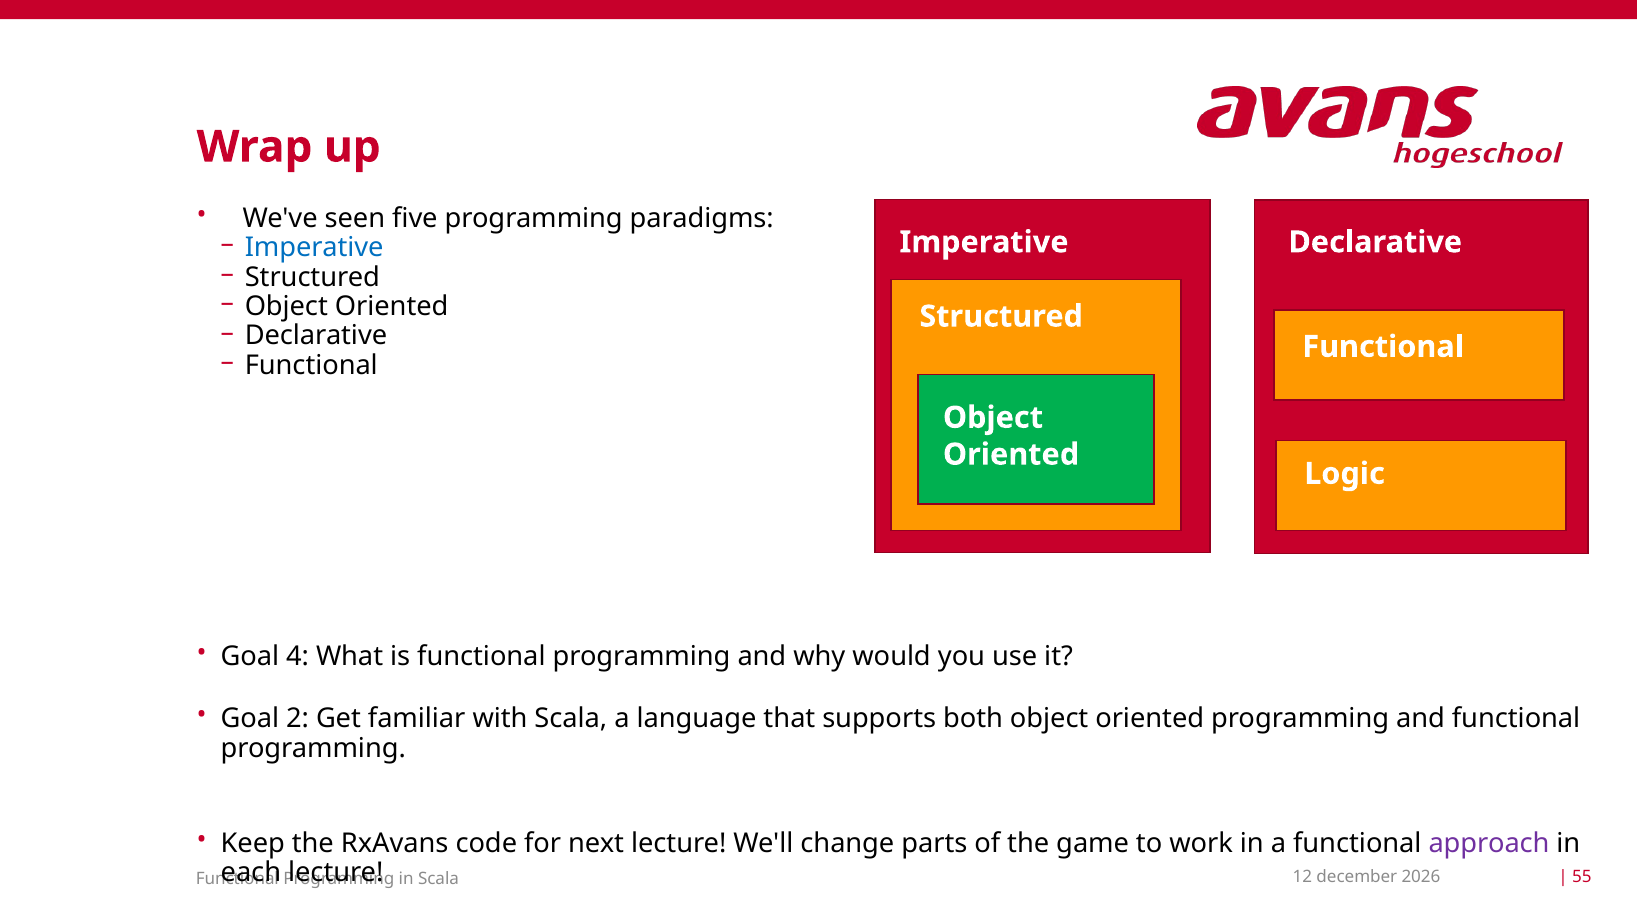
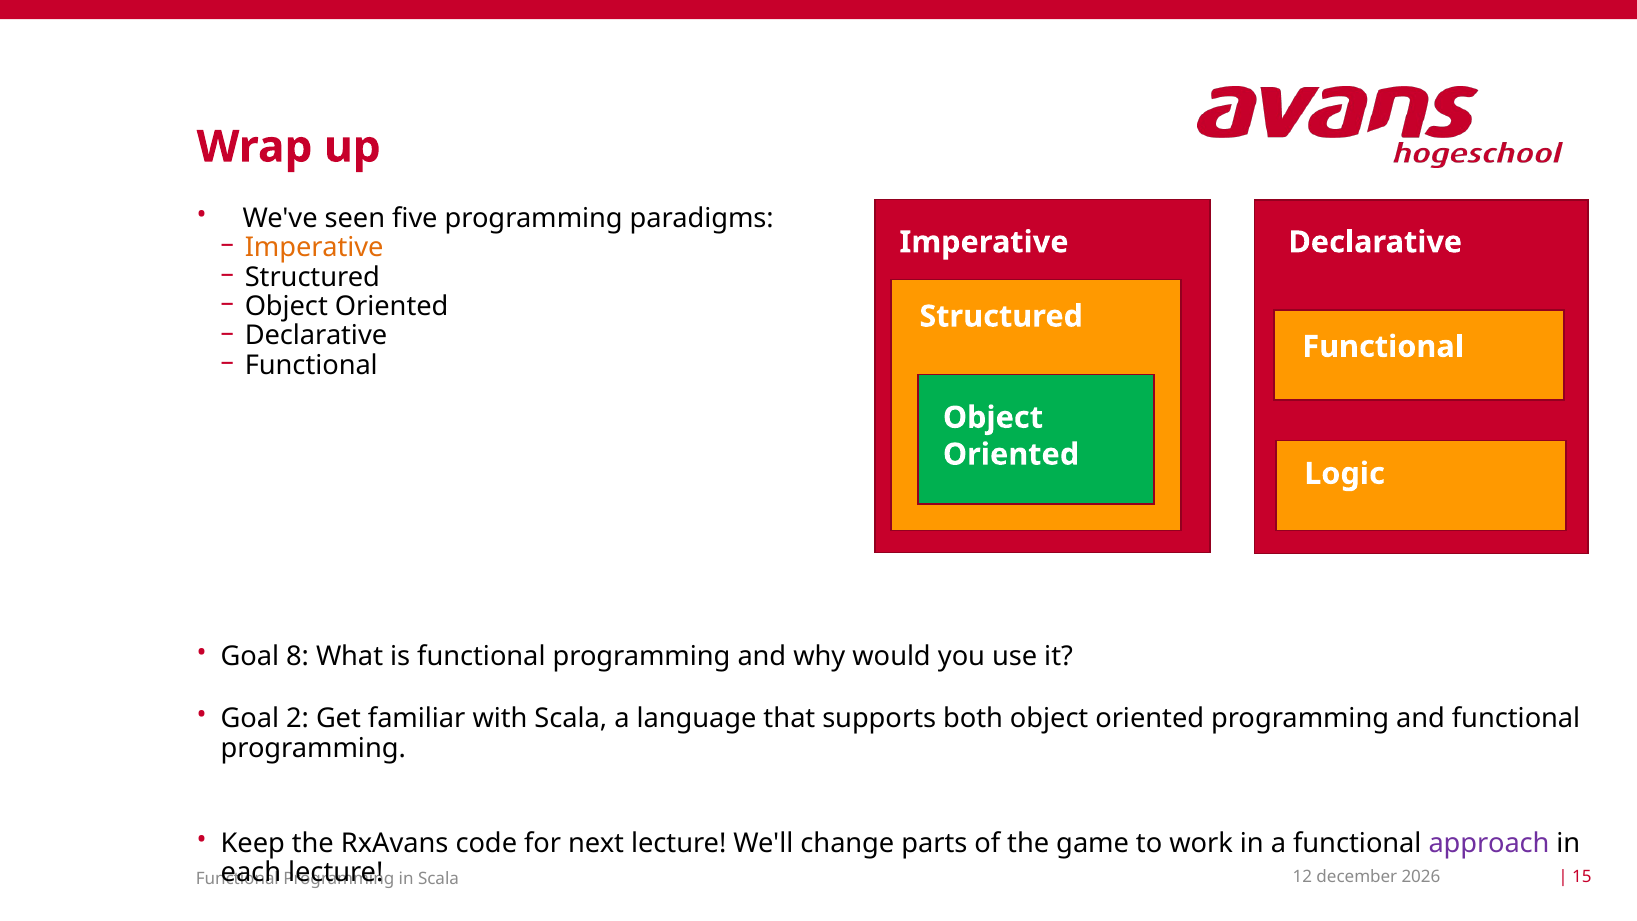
Imperative at (314, 248) colour: blue -> orange
4: 4 -> 8
55: 55 -> 15
